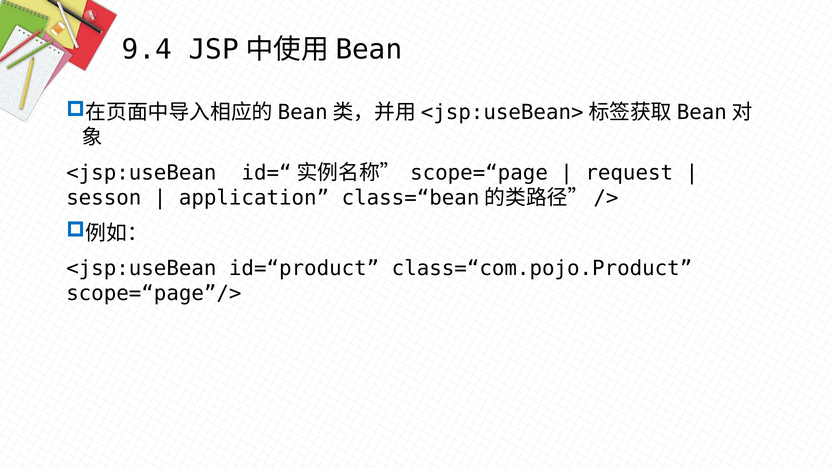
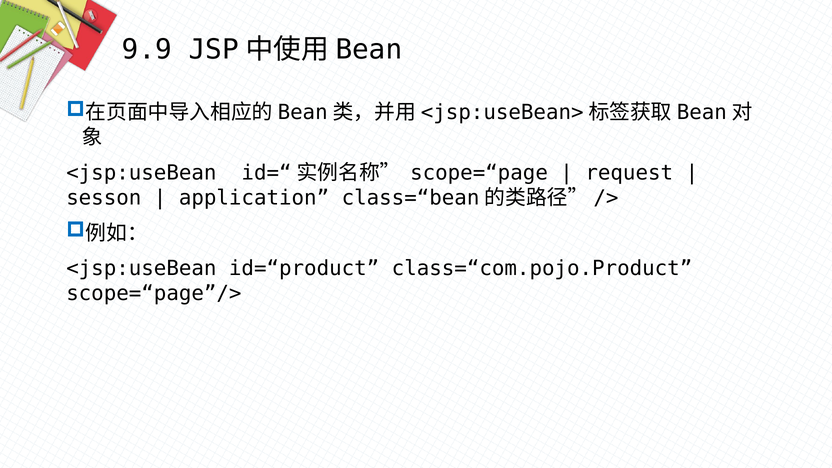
9.4: 9.4 -> 9.9
